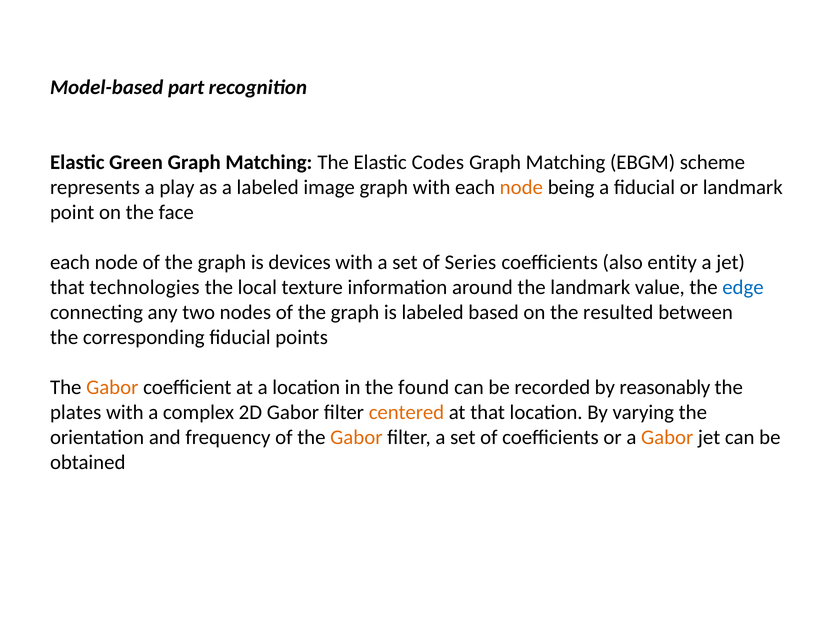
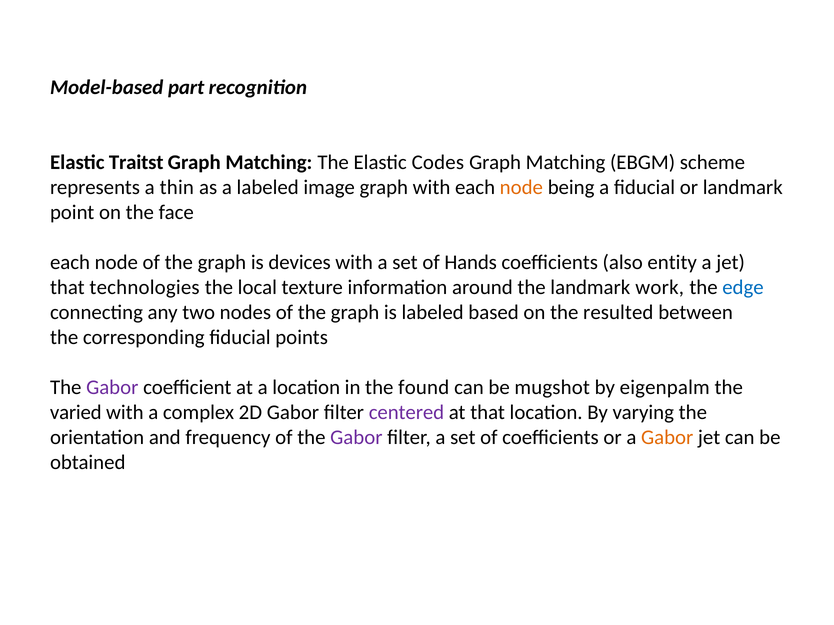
Green: Green -> Traitst
play: play -> thin
Series: Series -> Hands
value: value -> work
Gabor at (112, 388) colour: orange -> purple
recorded: recorded -> mugshot
reasonably: reasonably -> eigenpalm
plates: plates -> varied
centered colour: orange -> purple
Gabor at (356, 438) colour: orange -> purple
